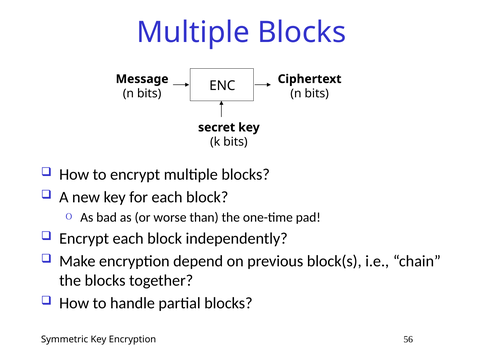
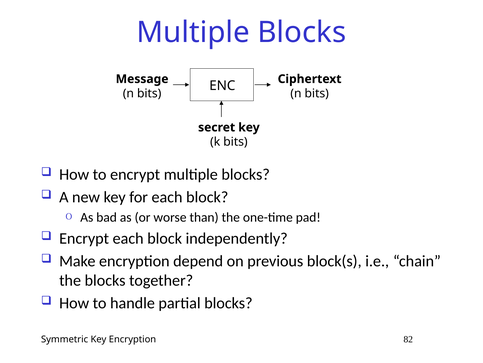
56: 56 -> 82
